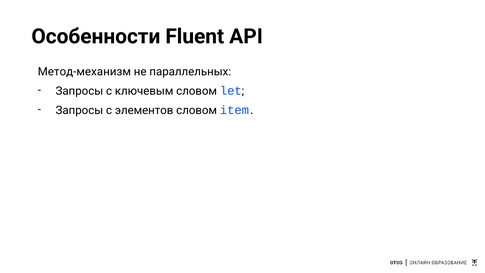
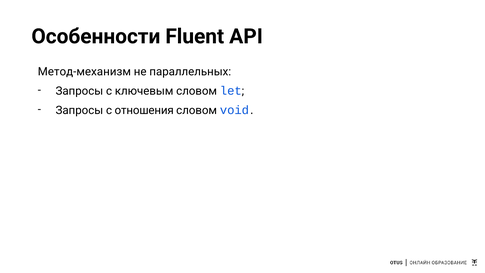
элементов: элементов -> отношения
item: item -> void
